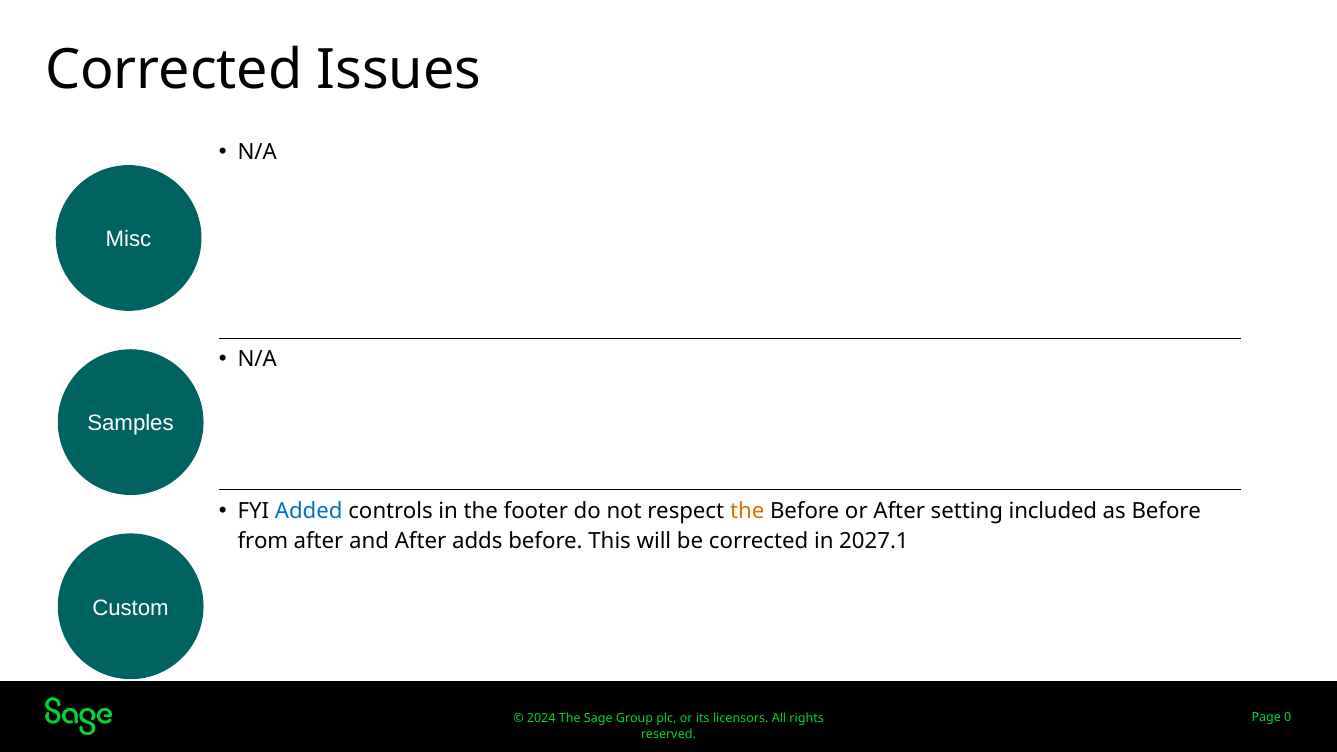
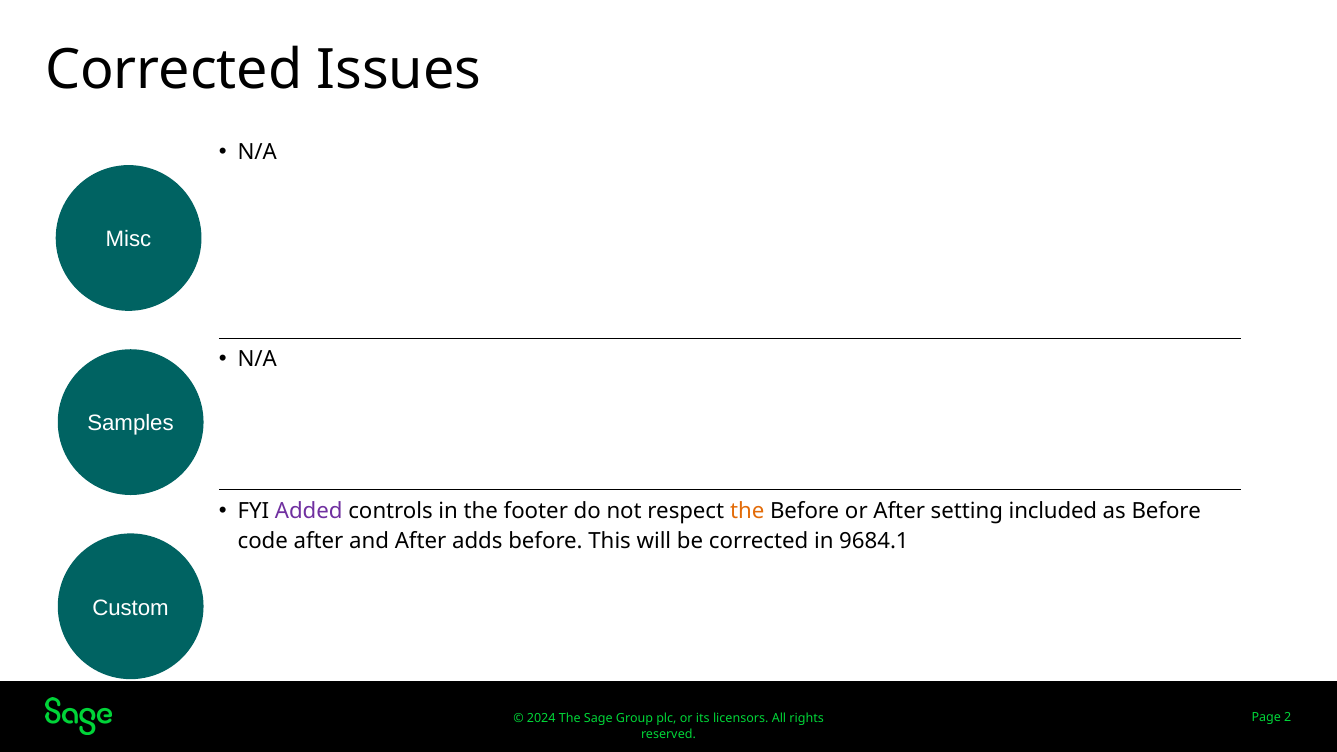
Added colour: blue -> purple
from: from -> code
2027.1: 2027.1 -> 9684.1
0: 0 -> 2
